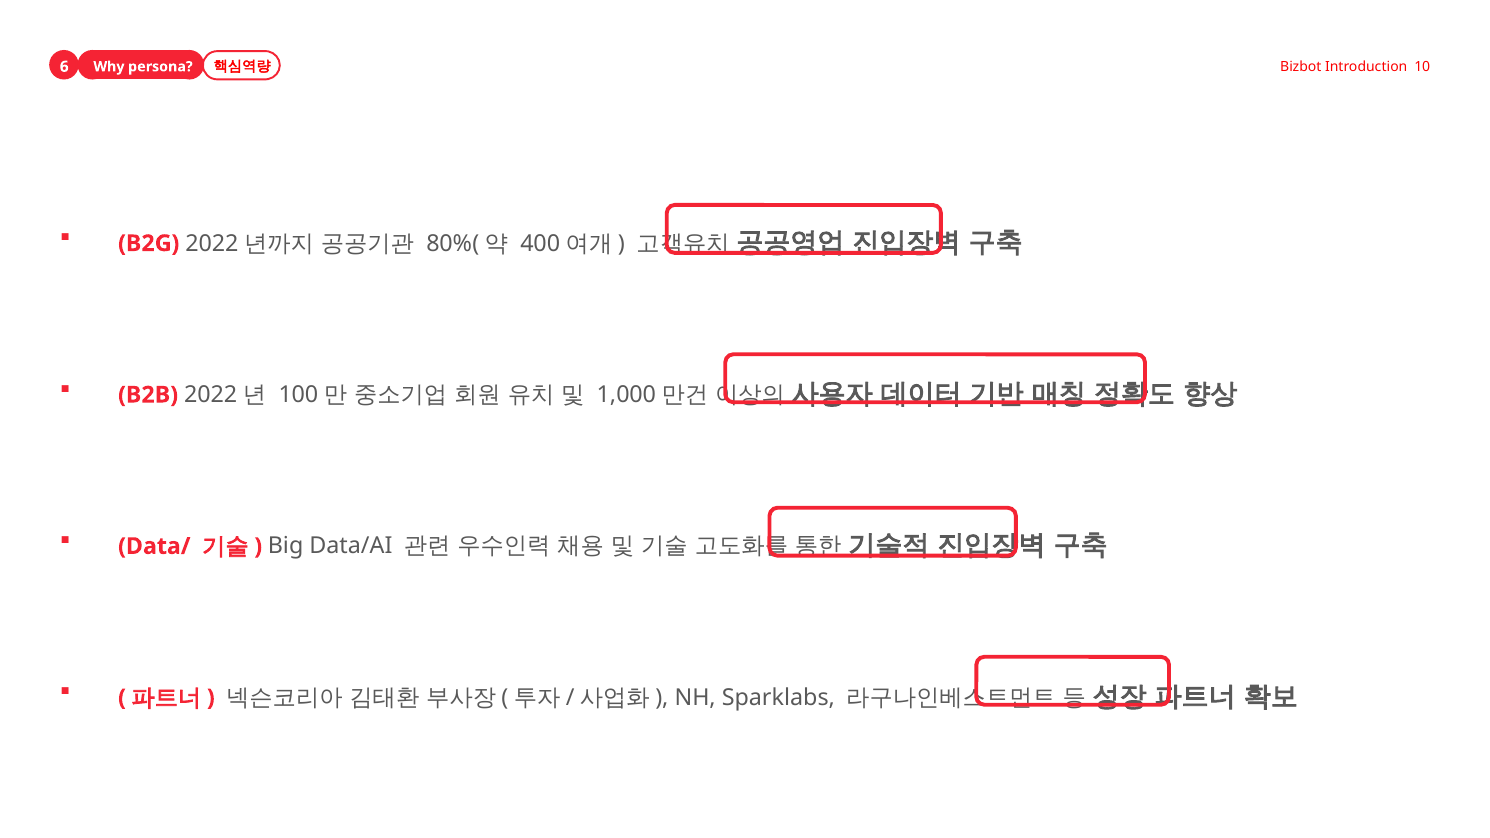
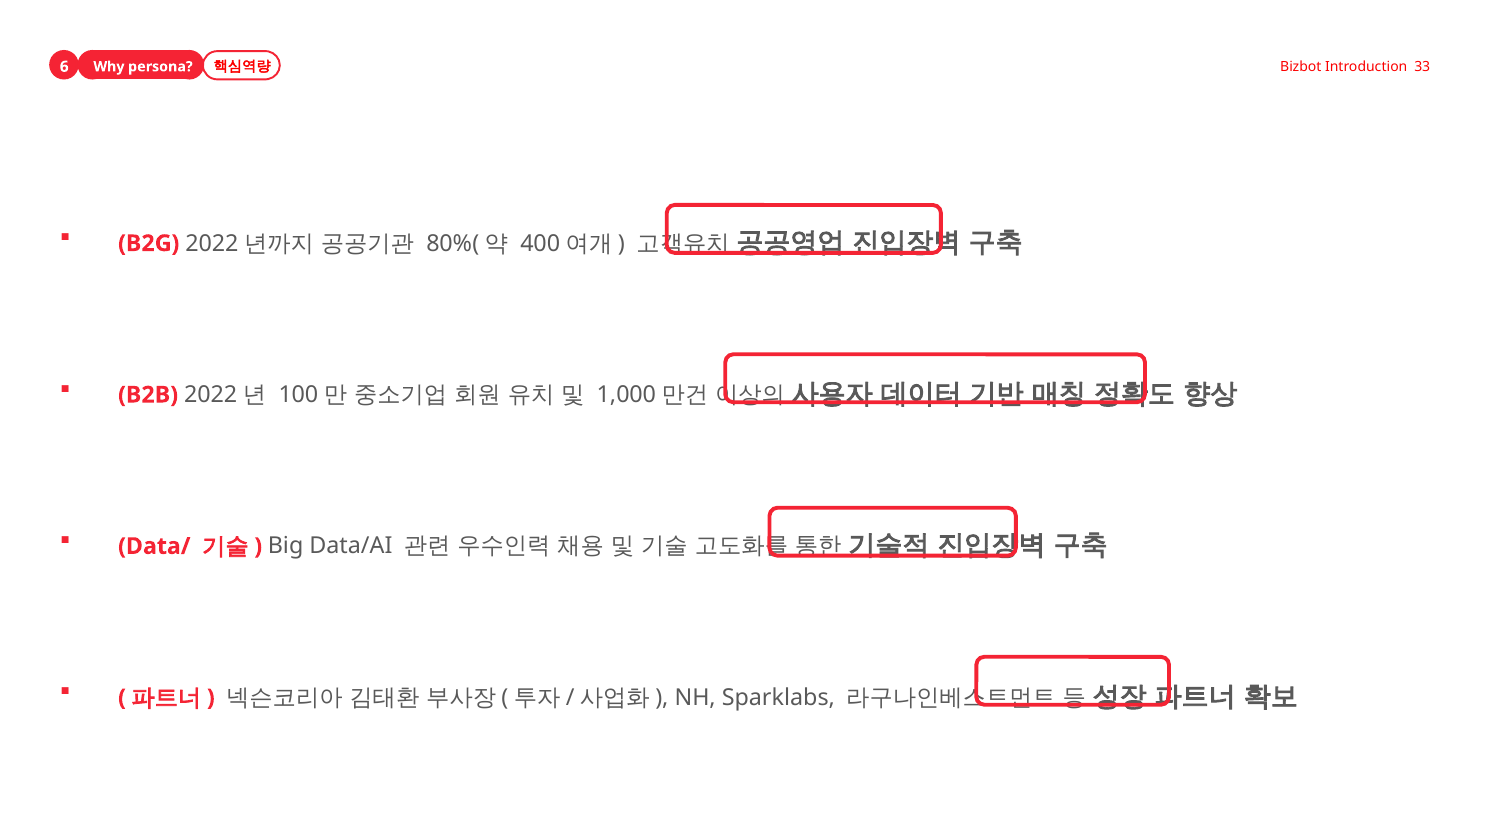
10: 10 -> 33
